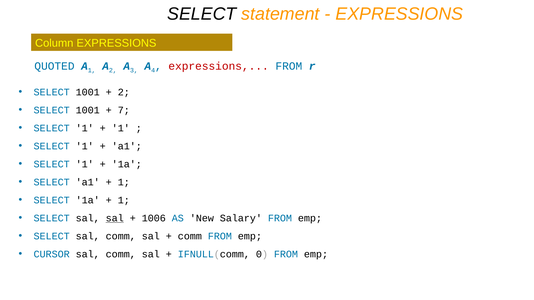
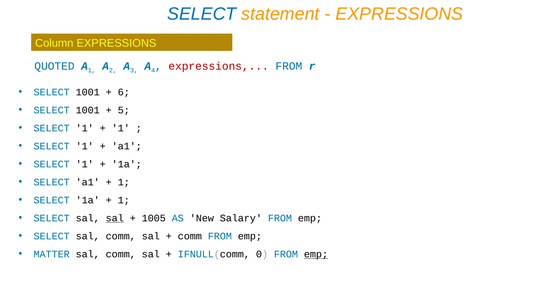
SELECT at (202, 14) colour: black -> blue
2 at (124, 92): 2 -> 6
7: 7 -> 5
1006: 1006 -> 1005
CURSOR: CURSOR -> MATTER
emp at (316, 255) underline: none -> present
